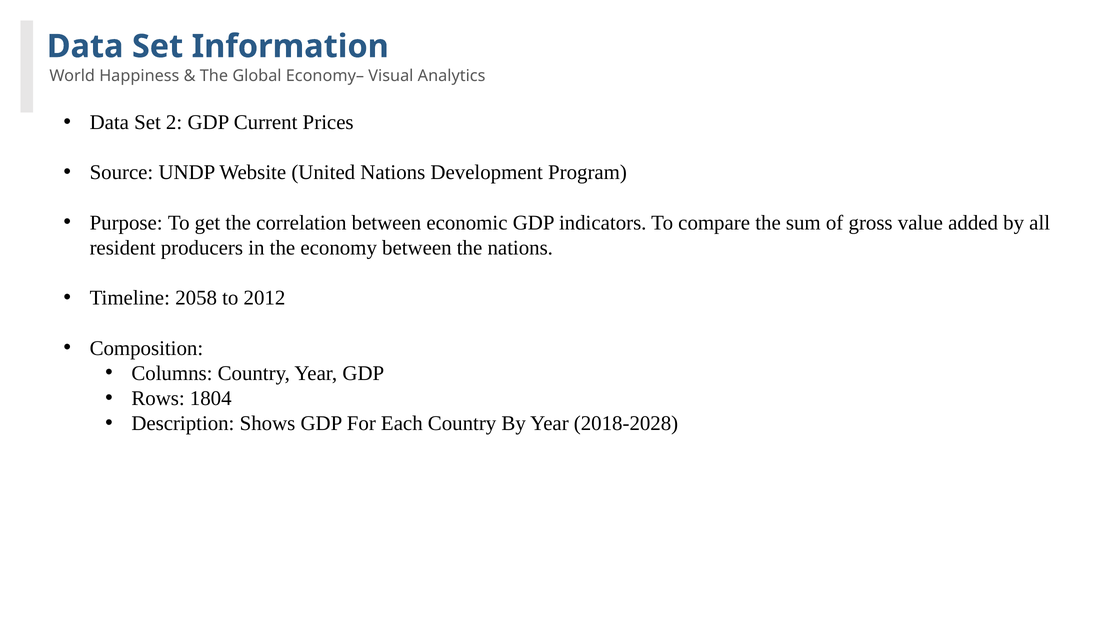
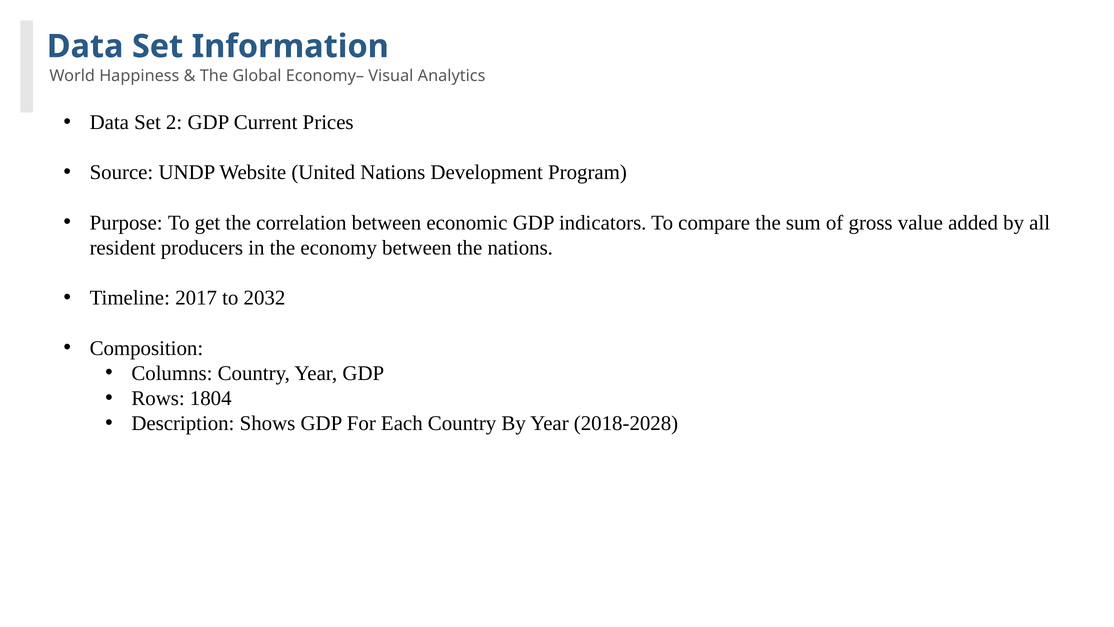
2058: 2058 -> 2017
2012: 2012 -> 2032
